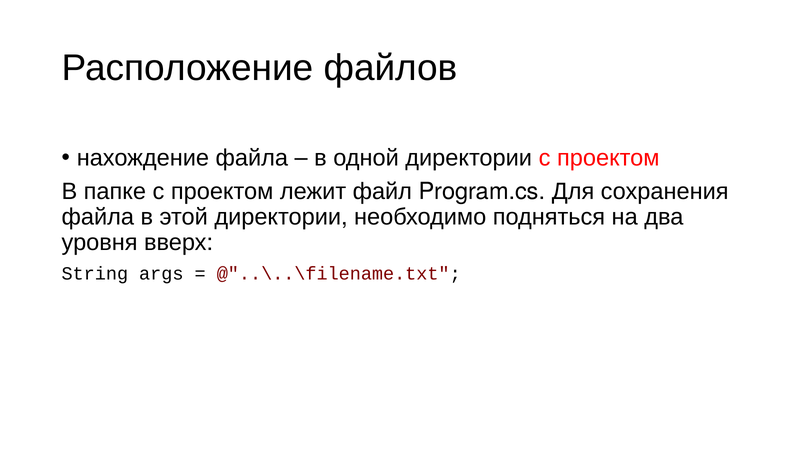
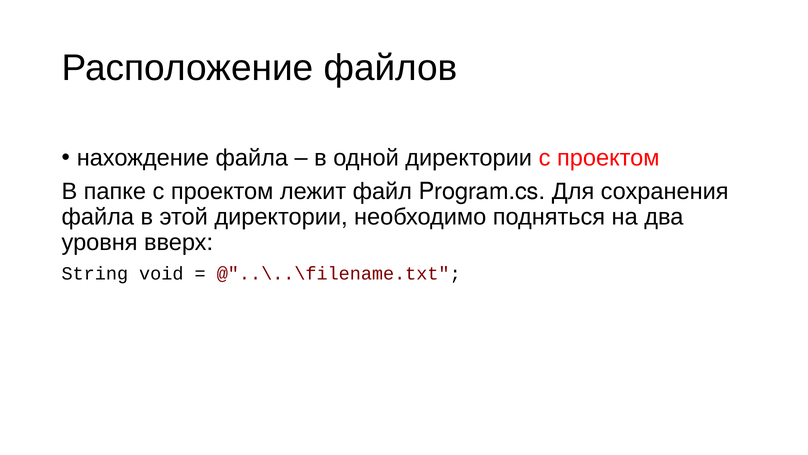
args: args -> void
